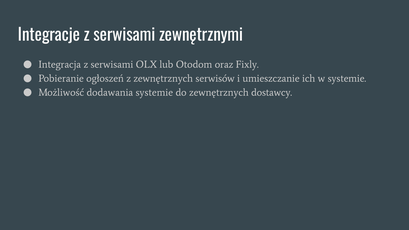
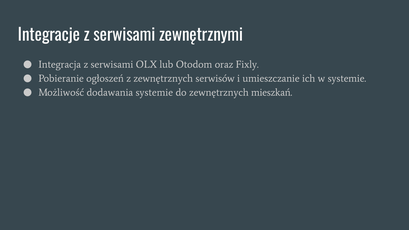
dostawcy: dostawcy -> mieszkań
